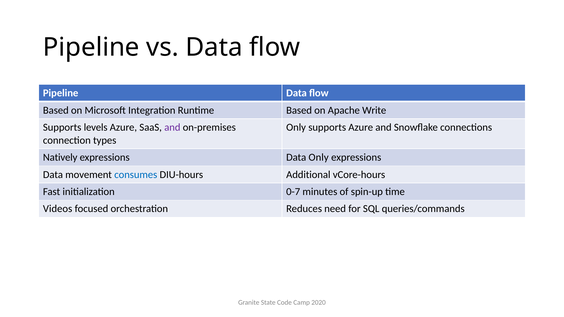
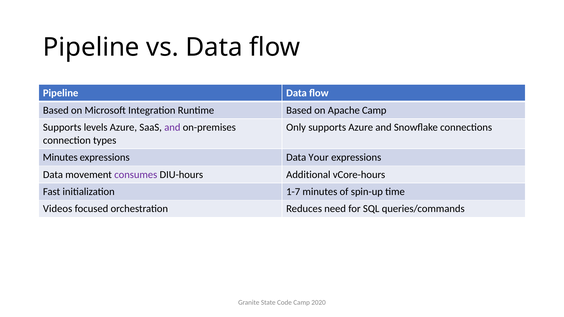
Apache Write: Write -> Camp
Natively at (60, 158): Natively -> Minutes
Data Only: Only -> Your
consumes colour: blue -> purple
0-7: 0-7 -> 1-7
